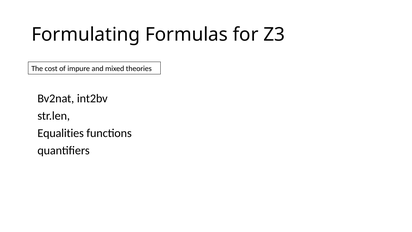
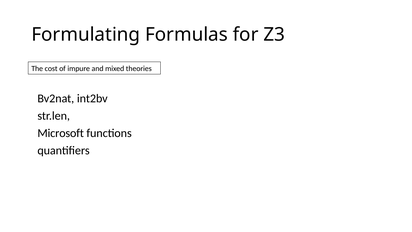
Equalities: Equalities -> Microsoft
